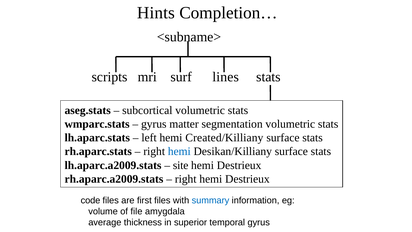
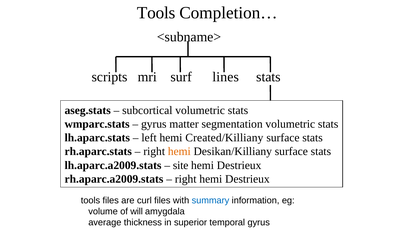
Hints at (156, 13): Hints -> Tools
hemi at (179, 151) colour: blue -> orange
code at (91, 200): code -> tools
first: first -> curl
file: file -> will
